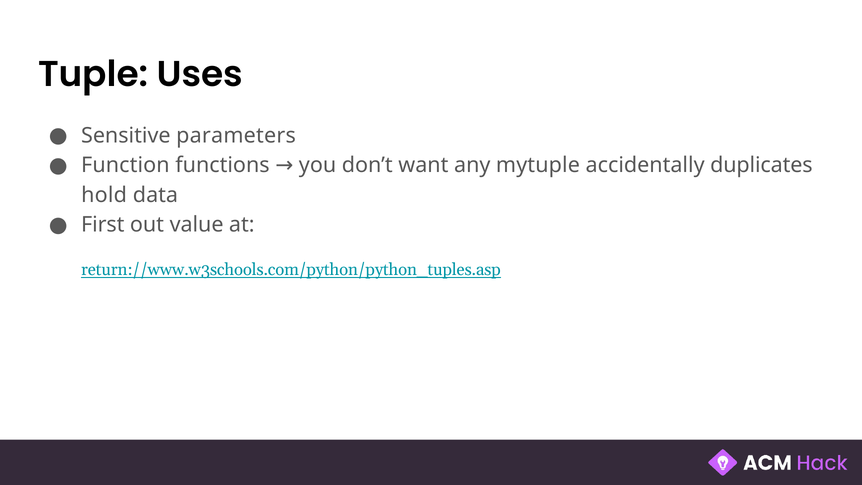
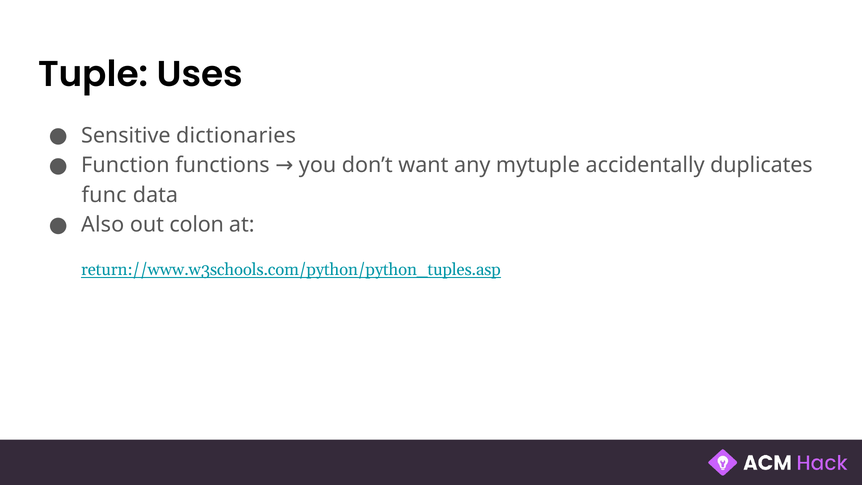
parameters: parameters -> dictionaries
hold: hold -> func
First: First -> Also
value: value -> colon
